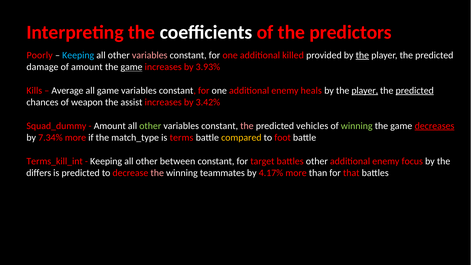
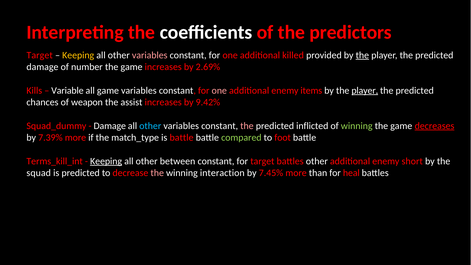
Poorly at (40, 55): Poorly -> Target
Keeping at (78, 55) colour: light blue -> yellow
of amount: amount -> number
game at (132, 67) underline: present -> none
3.93%: 3.93% -> 2.69%
Average: Average -> Variable
one at (219, 90) colour: white -> pink
heals: heals -> items
predicted at (415, 90) underline: present -> none
3.42%: 3.42% -> 9.42%
Amount at (110, 126): Amount -> Damage
other at (150, 126) colour: light green -> light blue
vehicles: vehicles -> inflicted
7.34%: 7.34% -> 7.39%
is terms: terms -> battle
compared colour: yellow -> light green
Keeping at (106, 161) underline: none -> present
focus: focus -> short
differs: differs -> squad
teammates: teammates -> interaction
4.17%: 4.17% -> 7.45%
that: that -> heal
